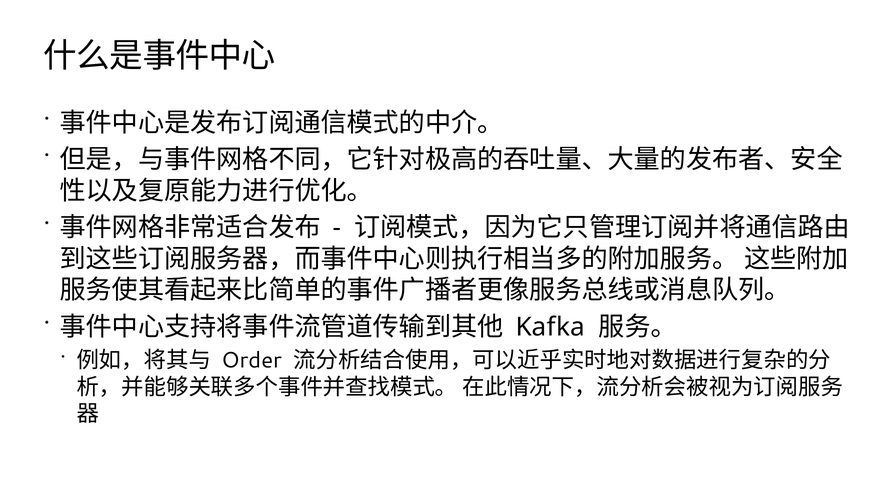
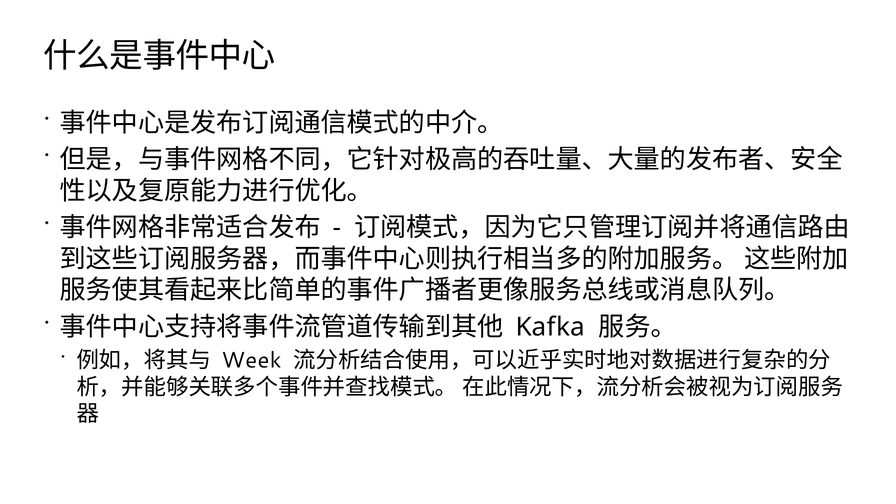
Order: Order -> Week
